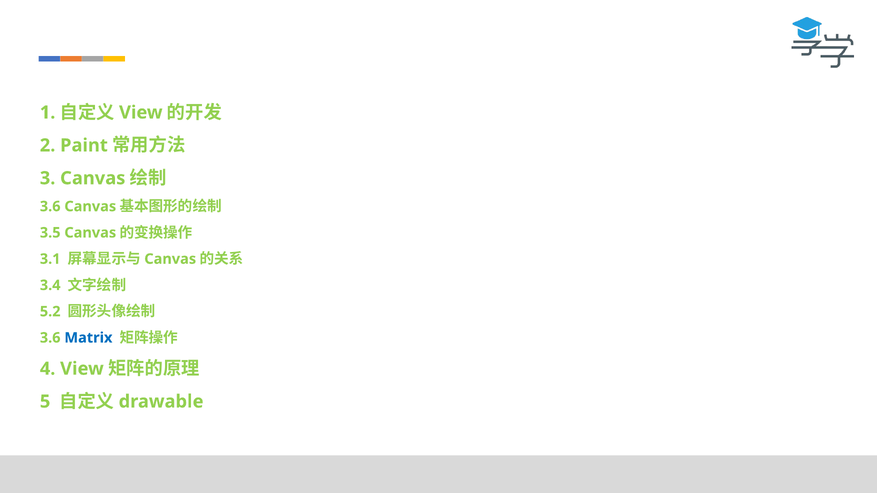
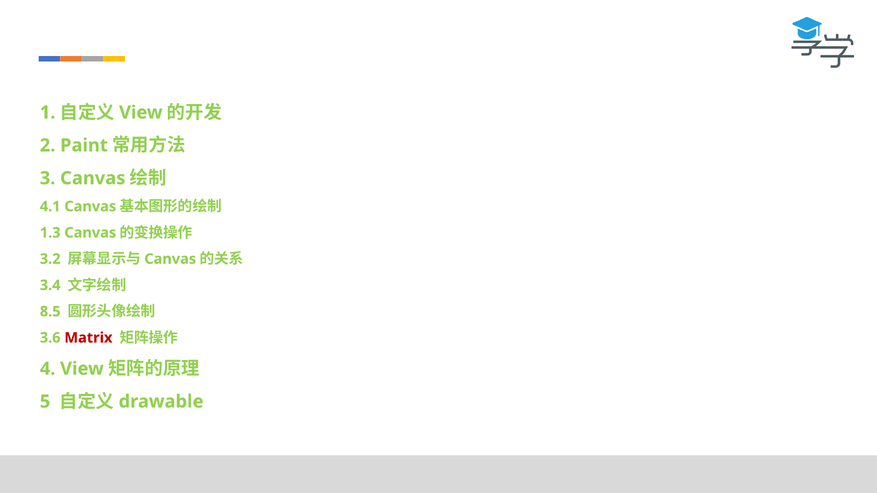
3.6 at (50, 207): 3.6 -> 4.1
3.5: 3.5 -> 1.3
3.1: 3.1 -> 3.2
5.2: 5.2 -> 8.5
Matrix colour: blue -> red
